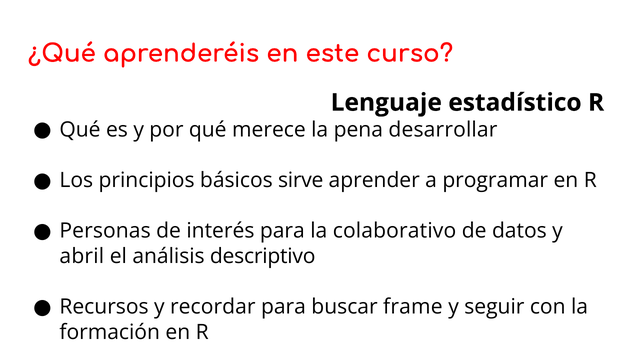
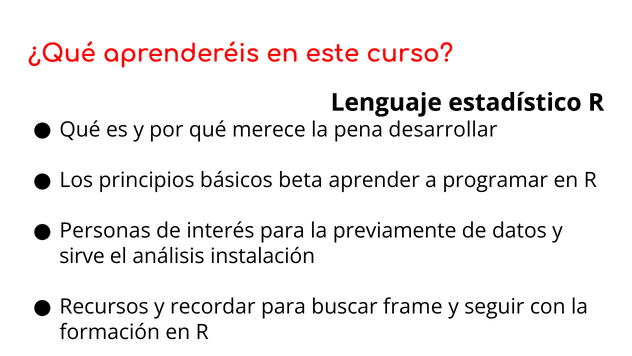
sirve: sirve -> beta
colaborativo: colaborativo -> previamente
abril: abril -> sirve
descriptivo: descriptivo -> instalación
